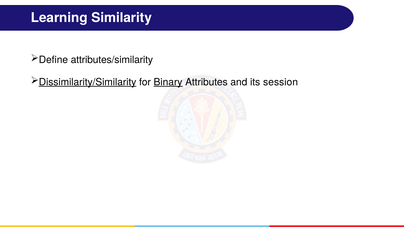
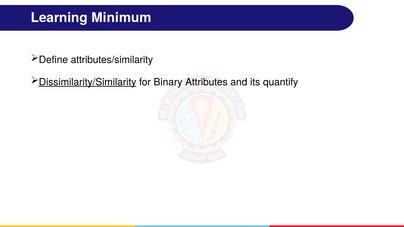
Similarity: Similarity -> Minimum
Binary underline: present -> none
session: session -> quantify
